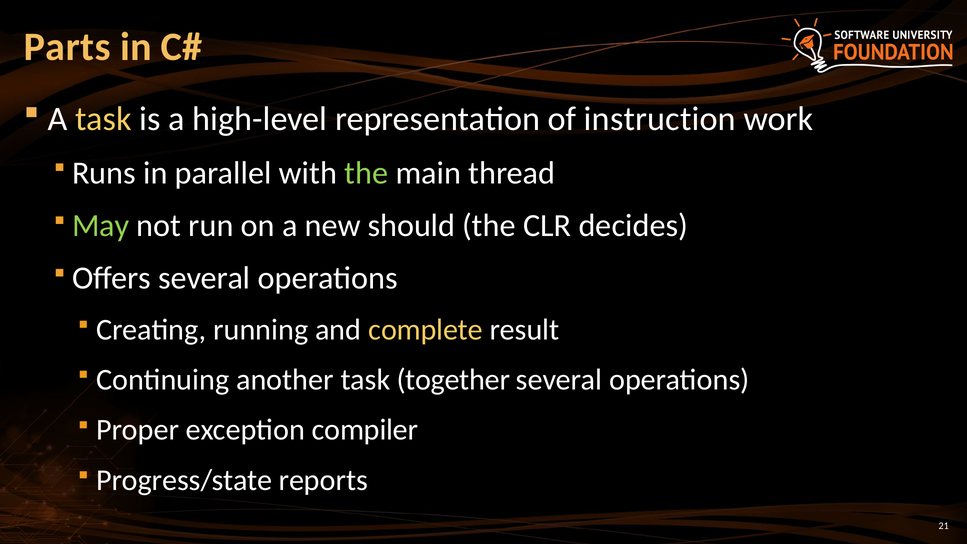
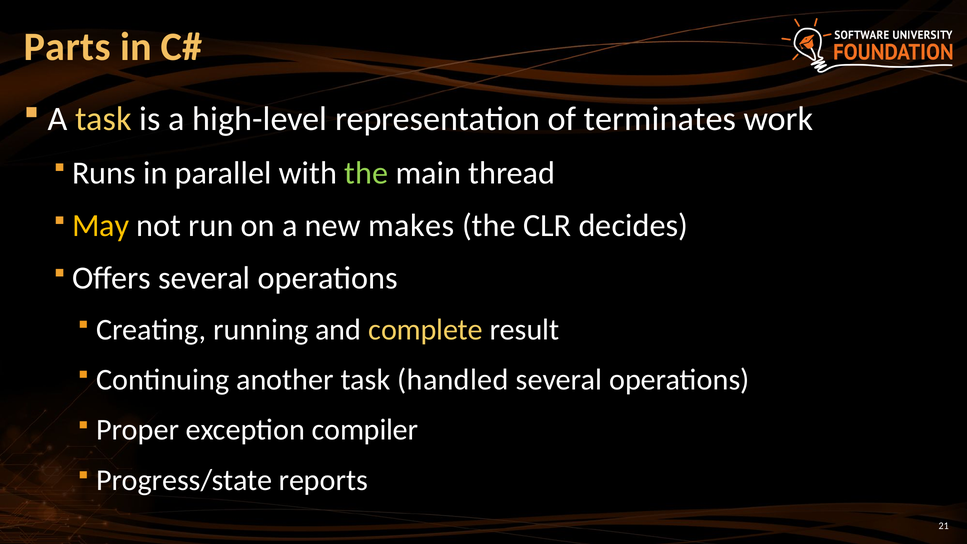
instruction: instruction -> terminates
May colour: light green -> yellow
should: should -> makes
together: together -> handled
